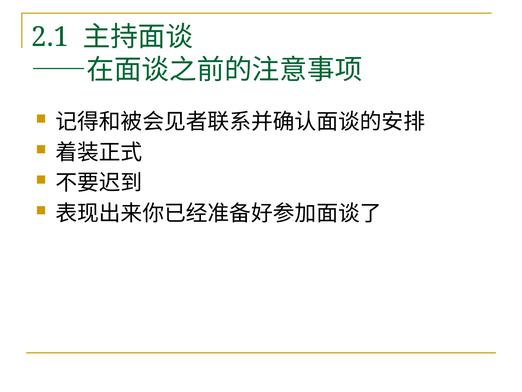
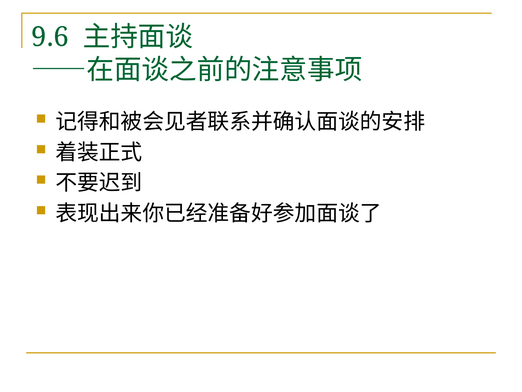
2.1: 2.1 -> 9.6
